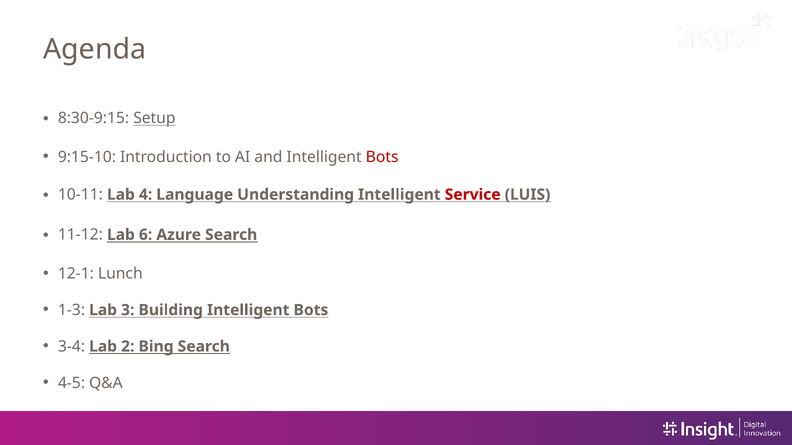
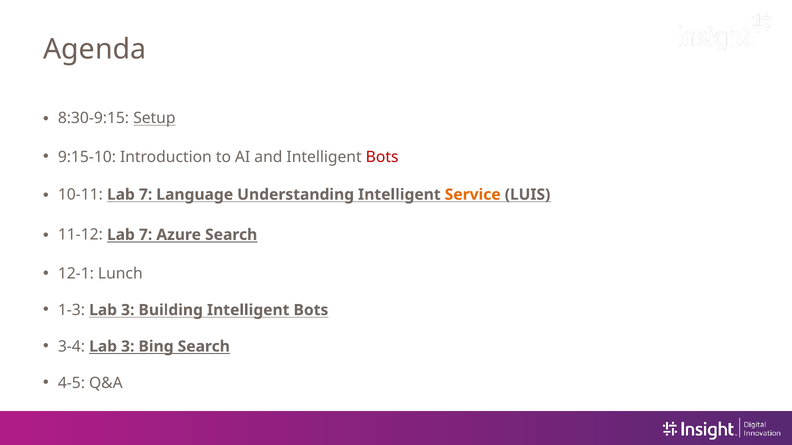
10-11 Lab 4: 4 -> 7
Service colour: red -> orange
11-12 Lab 6: 6 -> 7
3-4 Lab 2: 2 -> 3
